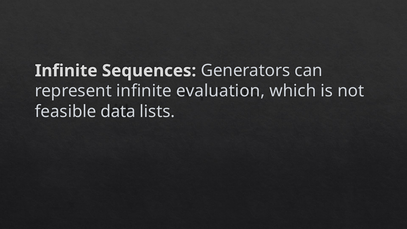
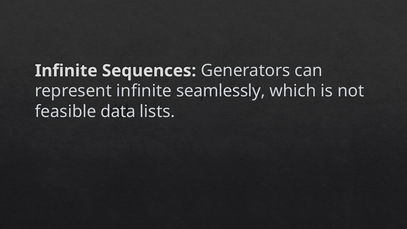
evaluation: evaluation -> seamlessly
